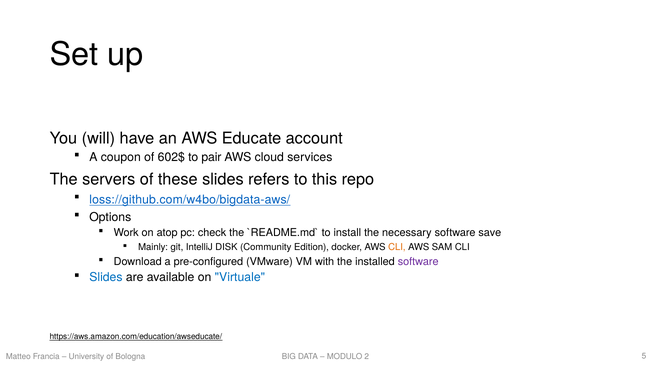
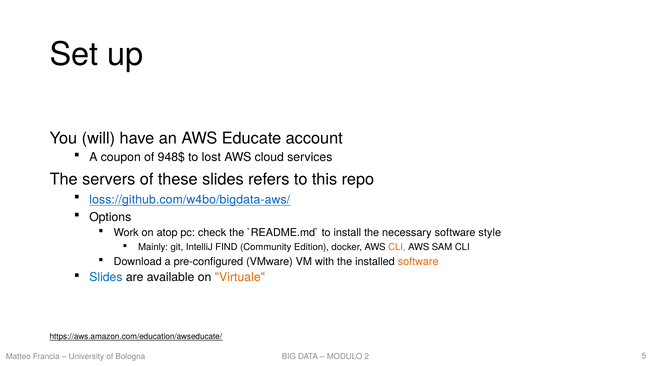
602$: 602$ -> 948$
pair: pair -> lost
save: save -> style
DISK: DISK -> FIND
software at (418, 262) colour: purple -> orange
Virtuale colour: blue -> orange
